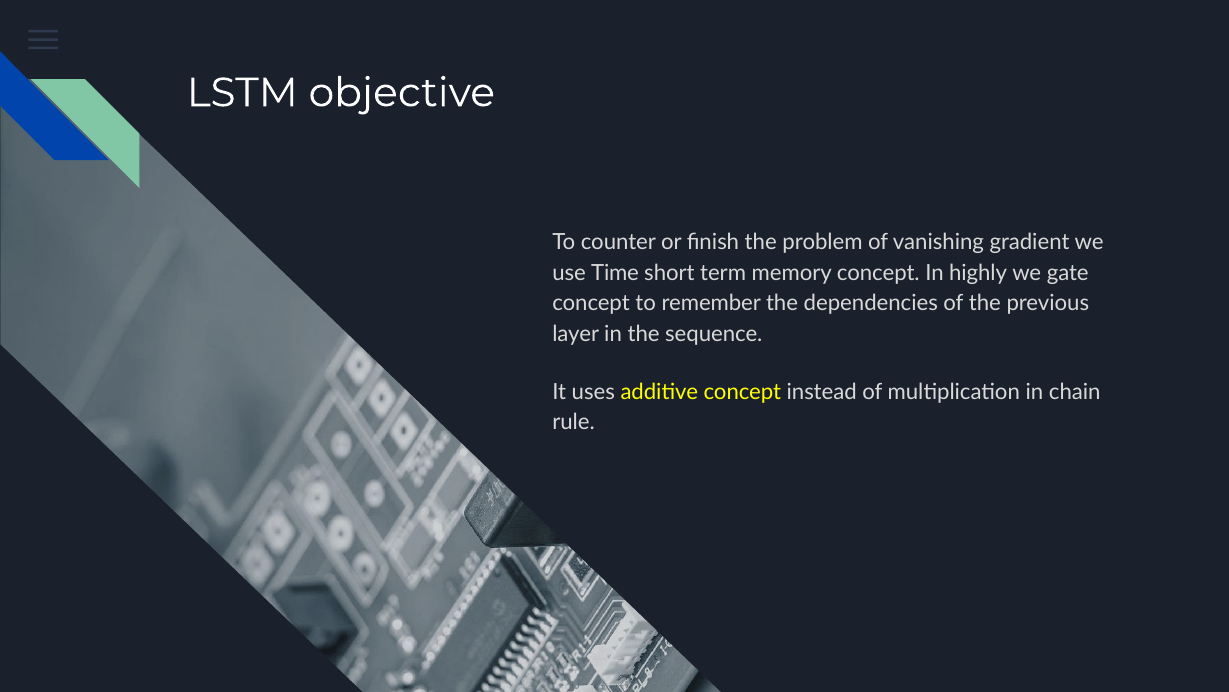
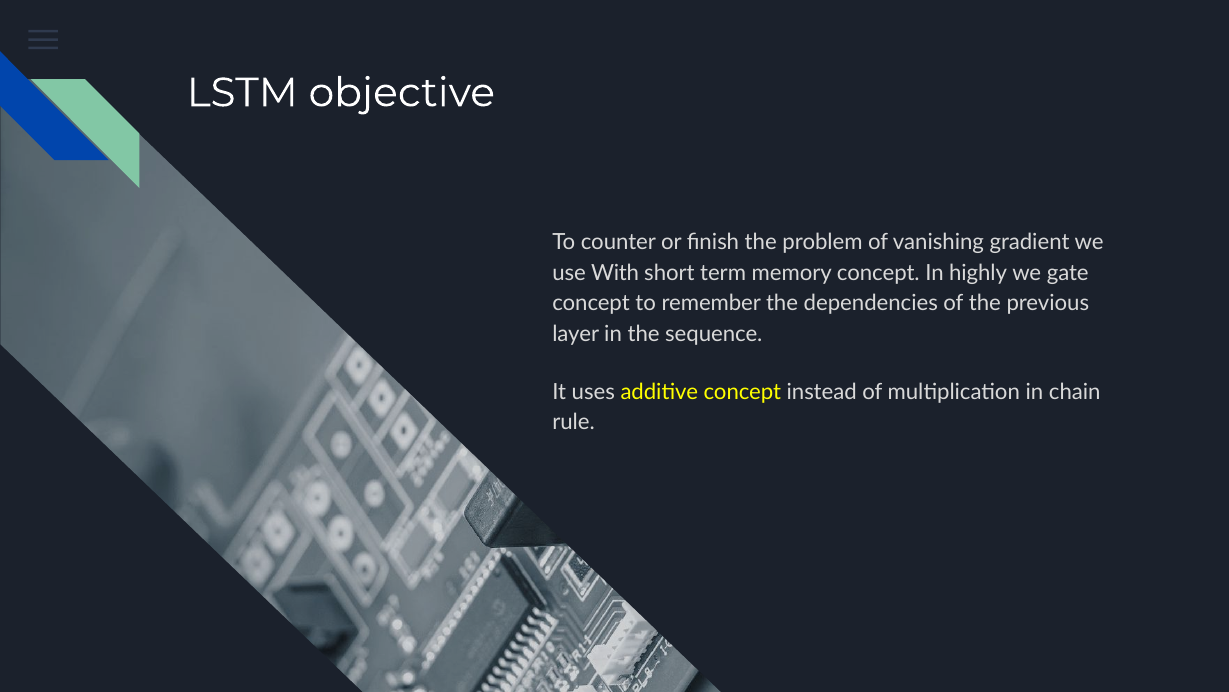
Time: Time -> With
